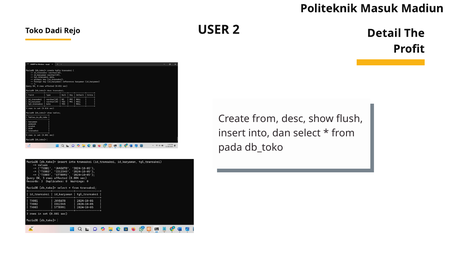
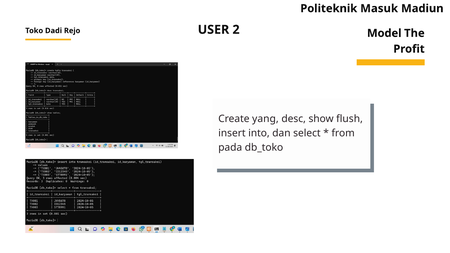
Detail: Detail -> Model
Create from: from -> yang
